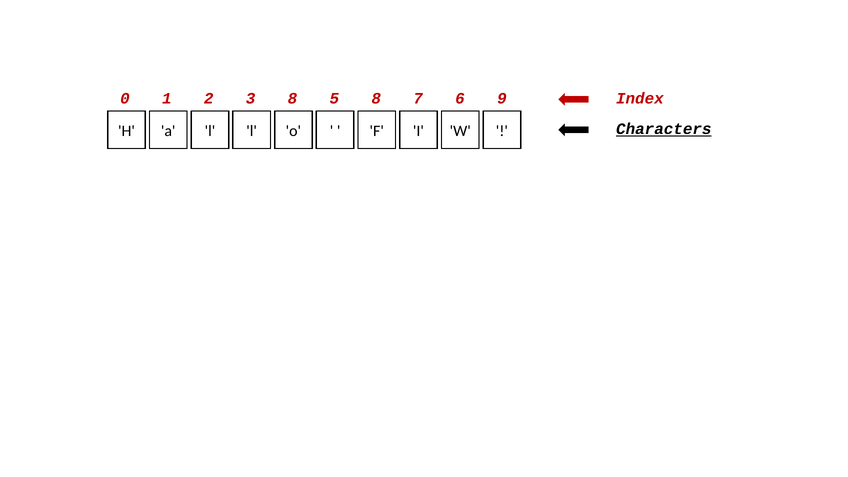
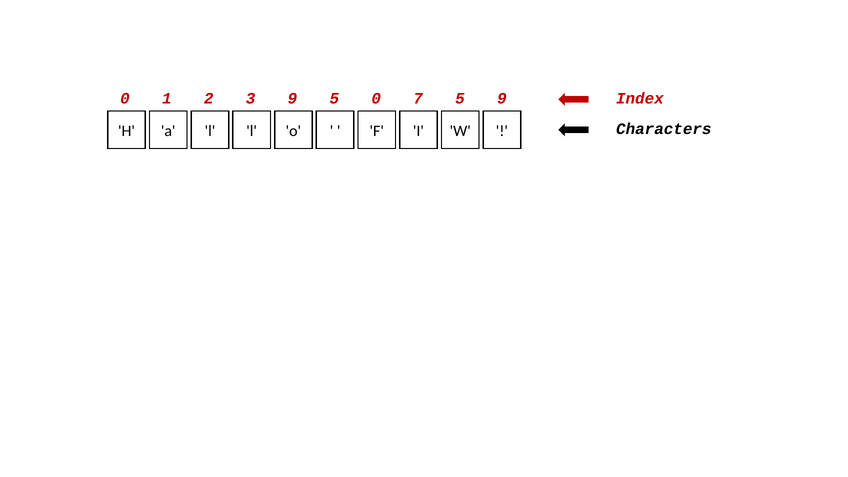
2 8: 8 -> 9
1 8: 8 -> 0
3 6: 6 -> 5
Characters underline: present -> none
